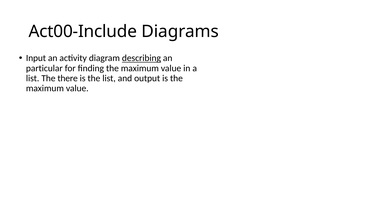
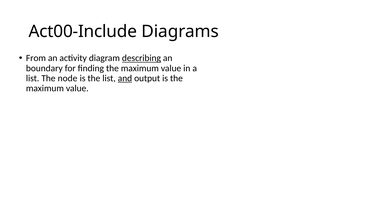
Input: Input -> From
particular: particular -> boundary
there: there -> node
and underline: none -> present
